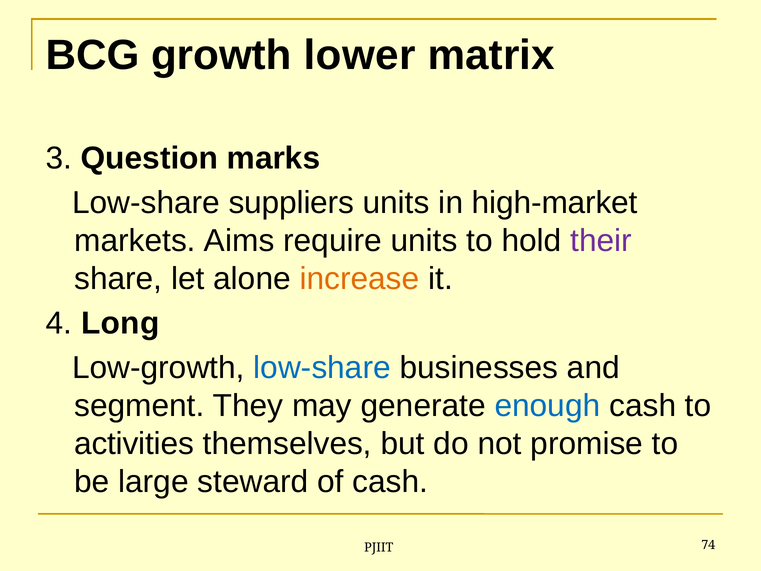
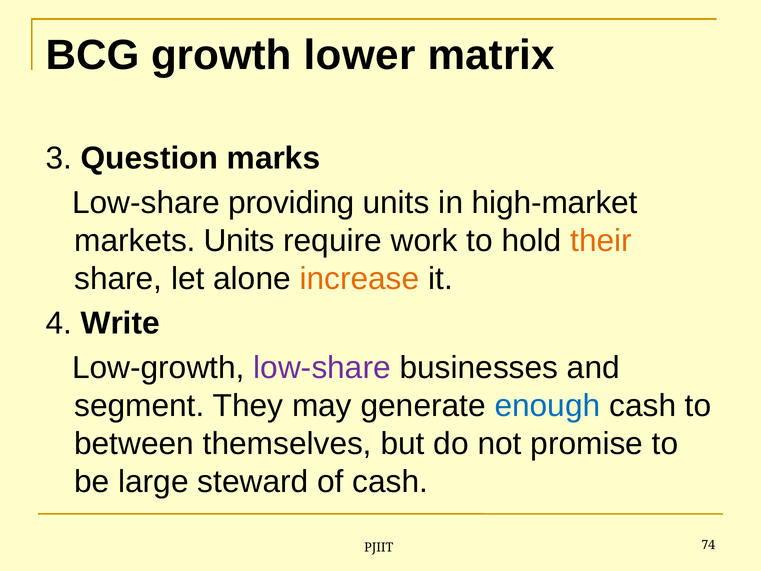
suppliers: suppliers -> providing
markets Aims: Aims -> Units
require units: units -> work
their colour: purple -> orange
Long: Long -> Write
low-share at (322, 368) colour: blue -> purple
activities: activities -> between
